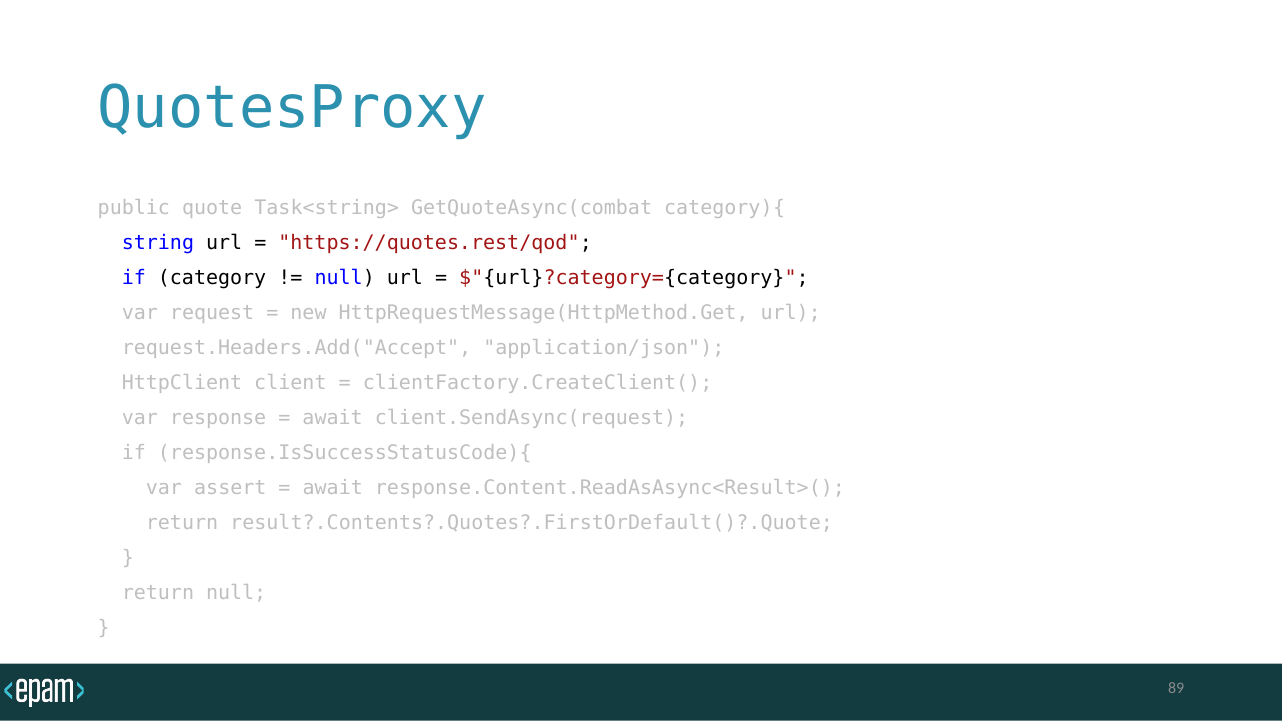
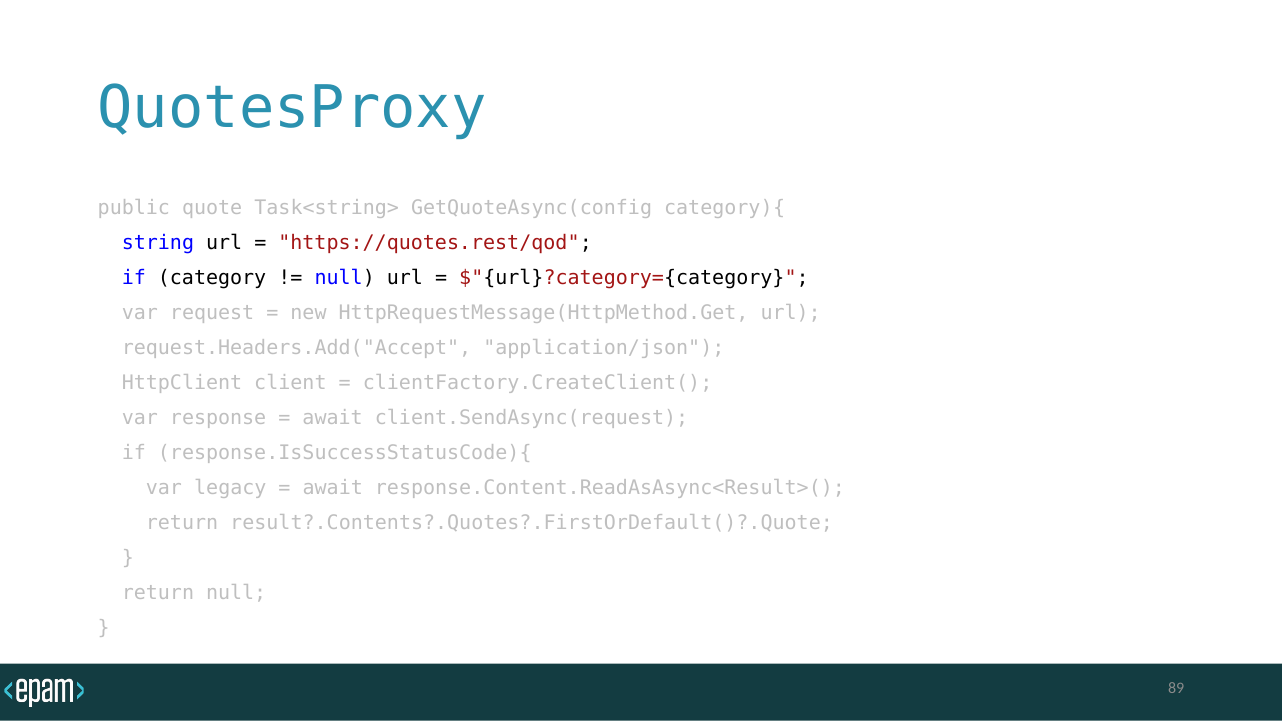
GetQuoteAsync(combat: GetQuoteAsync(combat -> GetQuoteAsync(config
assert: assert -> legacy
